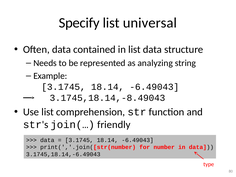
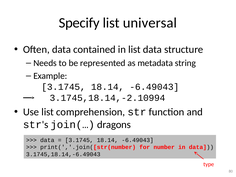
analyzing: analyzing -> metadata
3.1745,18.14,-8.49043: 3.1745,18.14,-8.49043 -> 3.1745,18.14,-2.10994
friendly: friendly -> dragons
